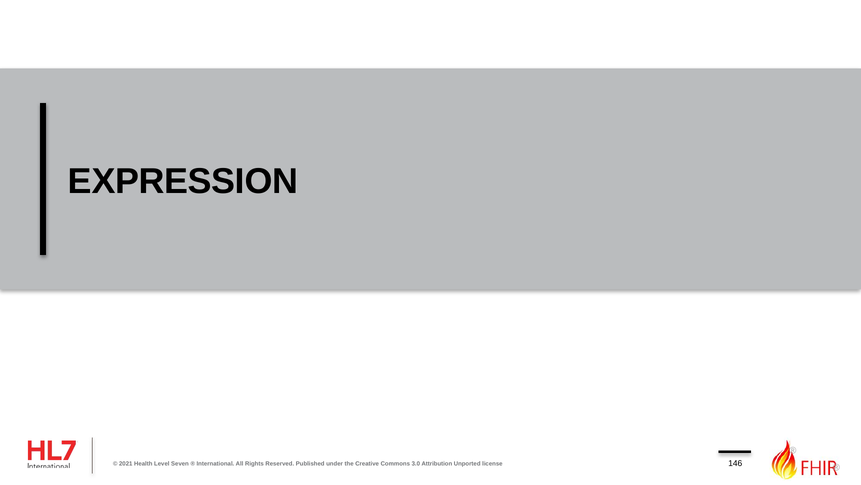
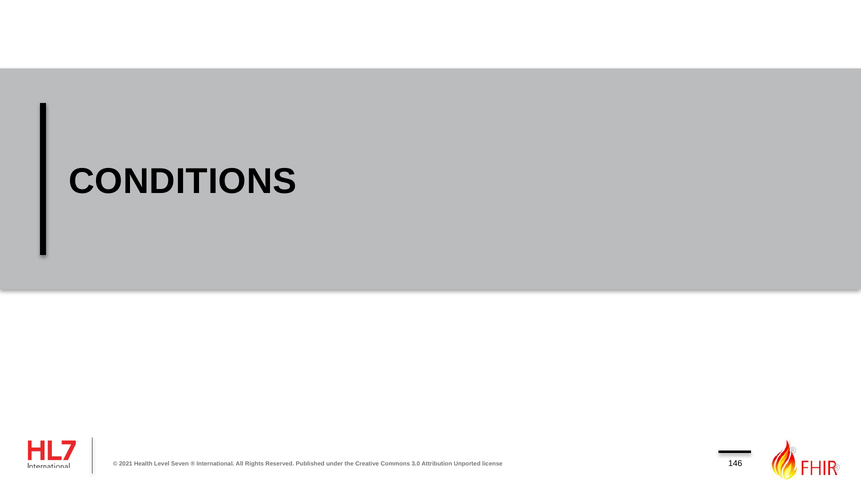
EXPRESSION: EXPRESSION -> CONDITIONS
